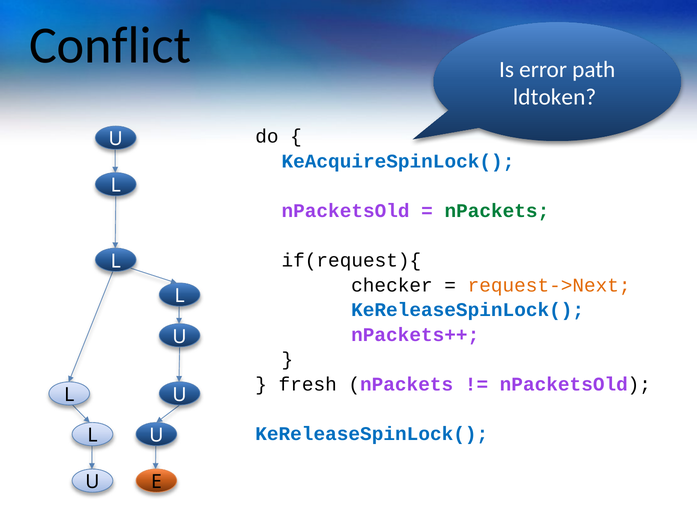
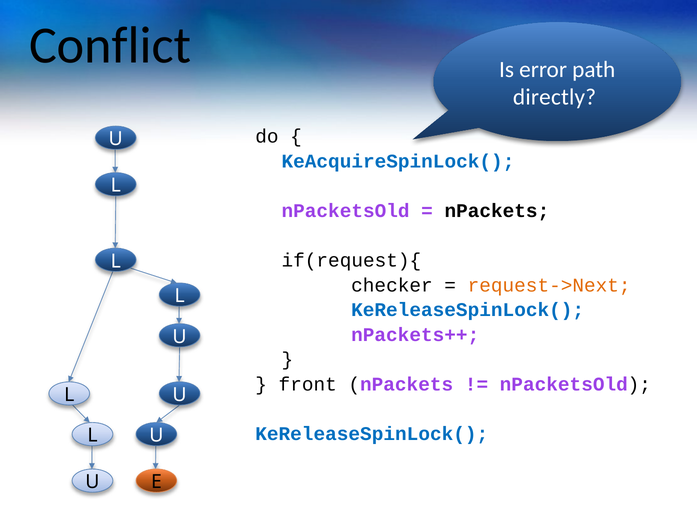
ldtoken: ldtoken -> directly
nPackets at (497, 211) colour: green -> black
fresh: fresh -> front
